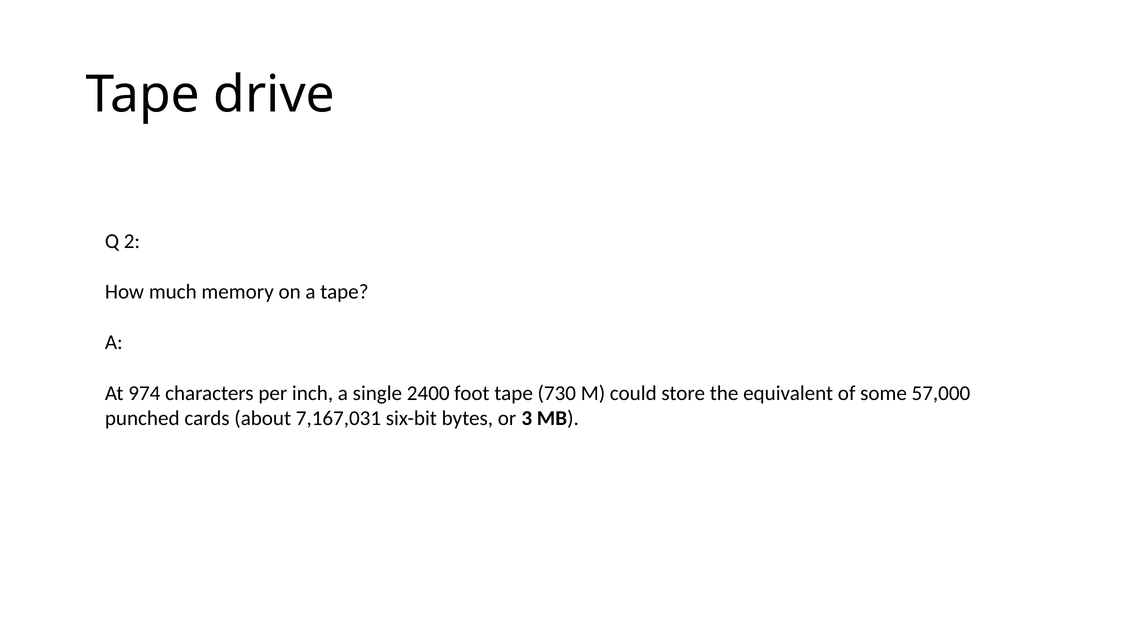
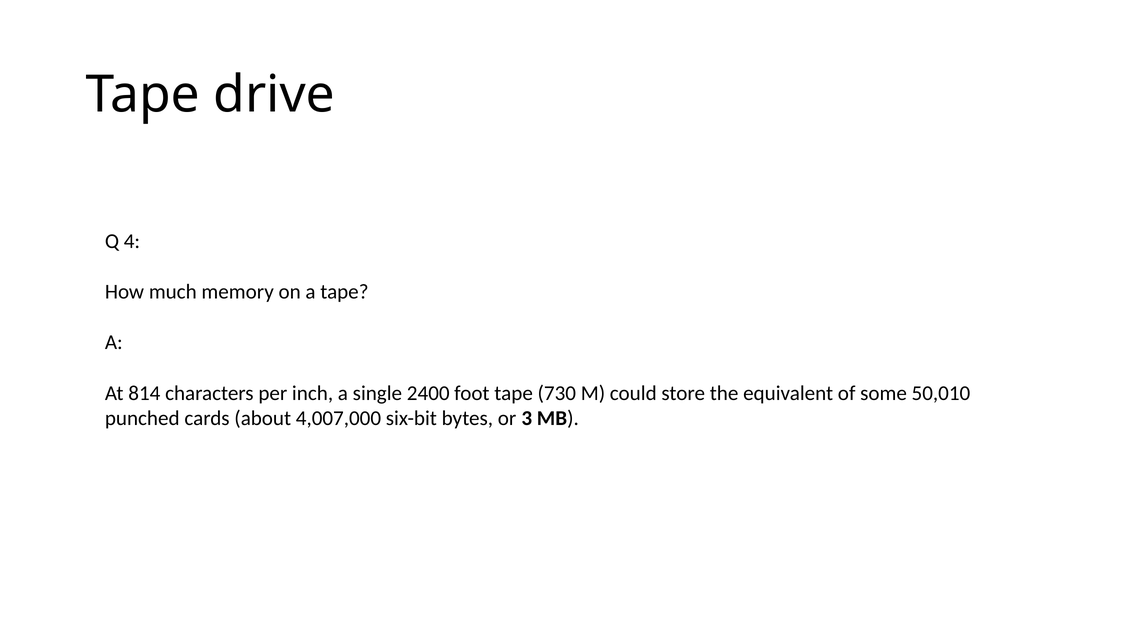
2: 2 -> 4
974: 974 -> 814
57,000: 57,000 -> 50,010
7,167,031: 7,167,031 -> 4,007,000
